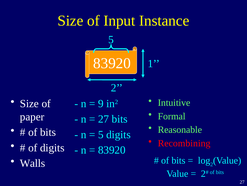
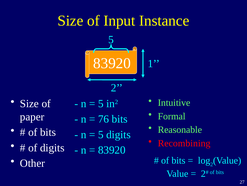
9 at (101, 103): 9 -> 5
27 at (104, 119): 27 -> 76
Walls: Walls -> Other
